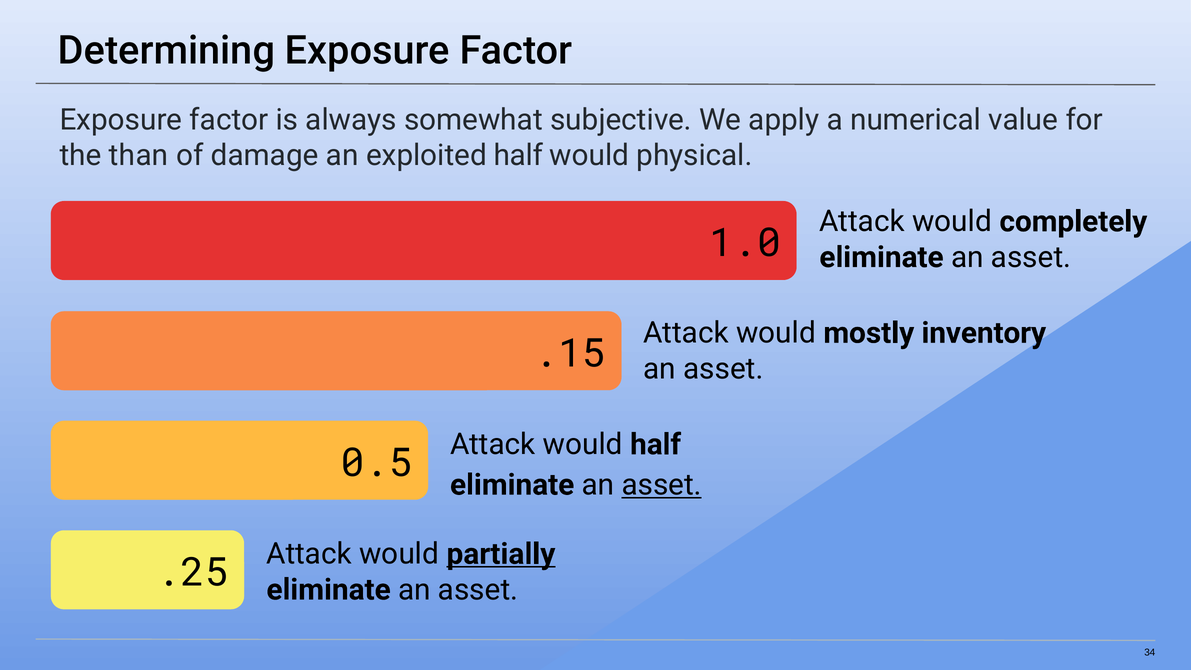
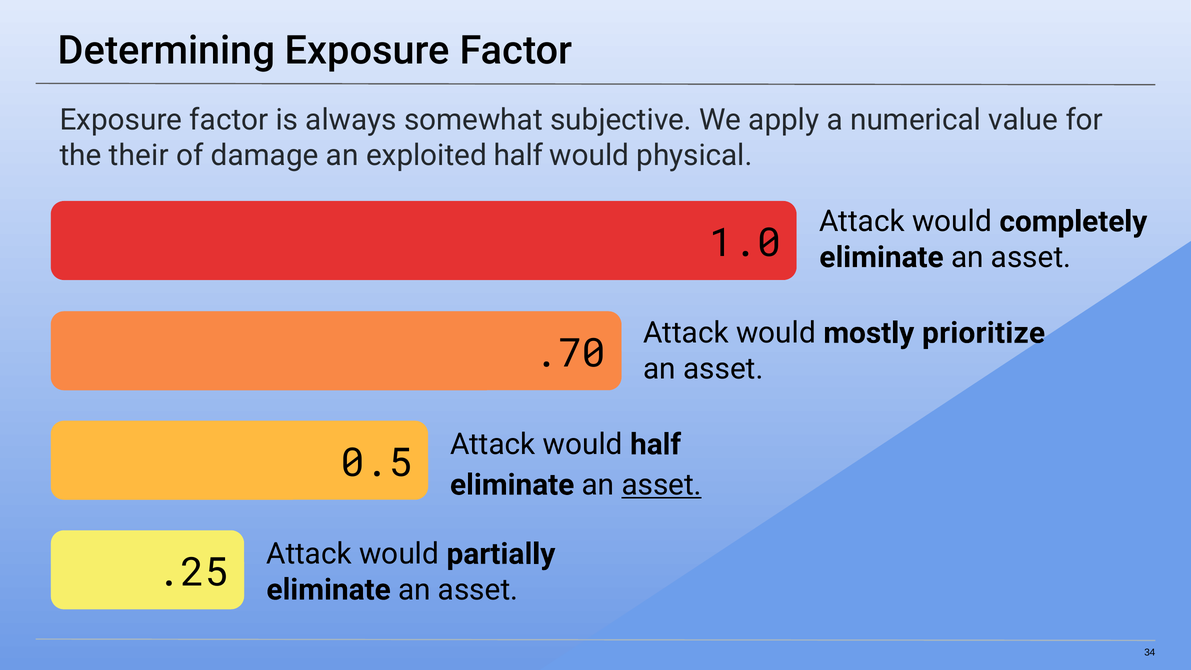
than: than -> their
inventory: inventory -> prioritize
.15: .15 -> .70
partially underline: present -> none
